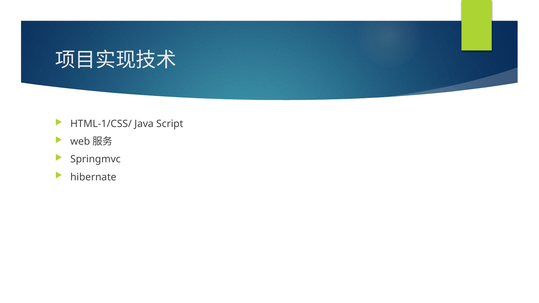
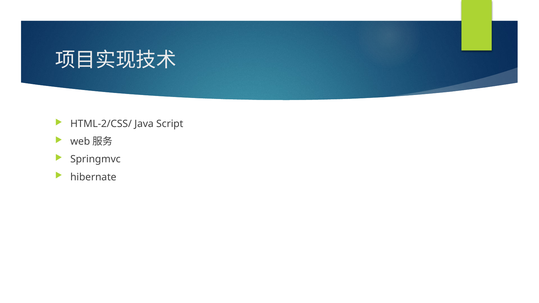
HTML-1/CSS/: HTML-1/CSS/ -> HTML-2/CSS/
